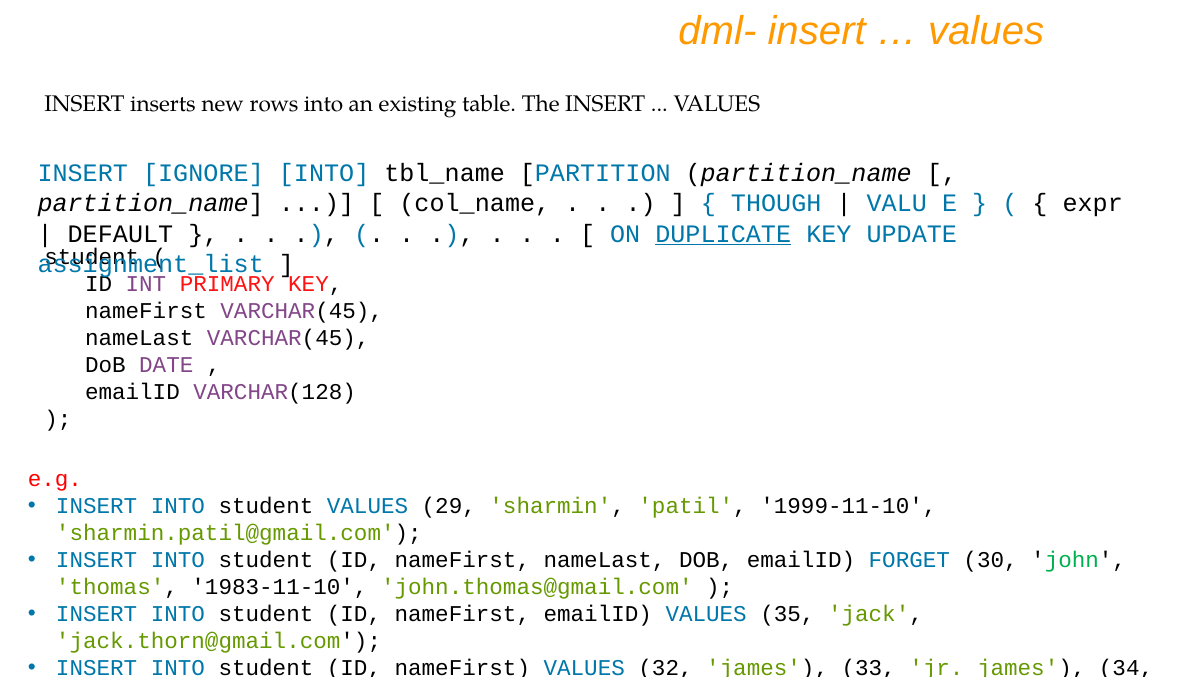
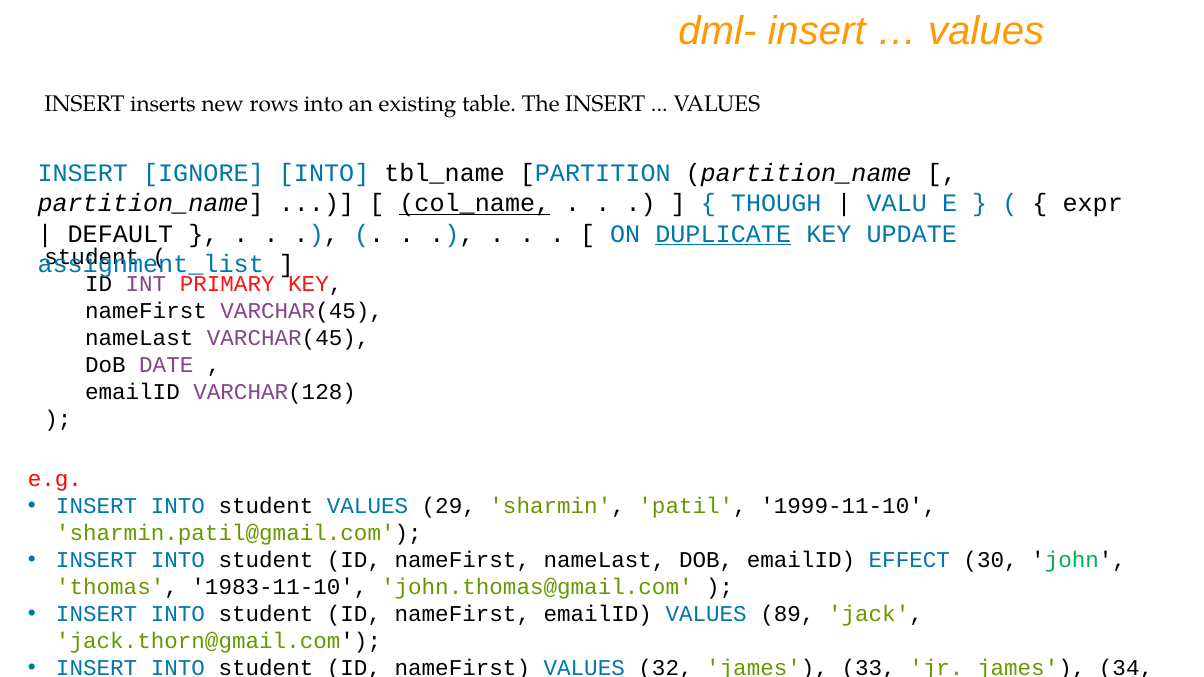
col_name underline: none -> present
FORGET: FORGET -> EFFECT
35: 35 -> 89
